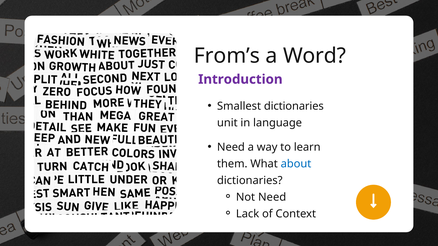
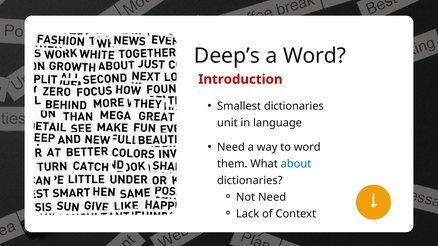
From’s: From’s -> Deep’s
Introduction colour: purple -> red
to learn: learn -> word
